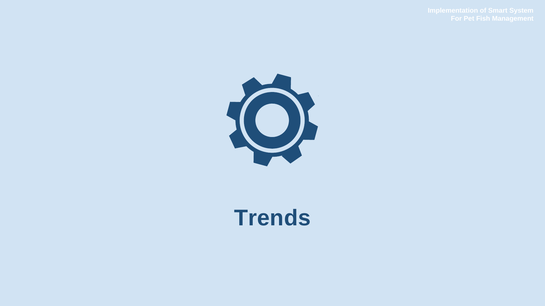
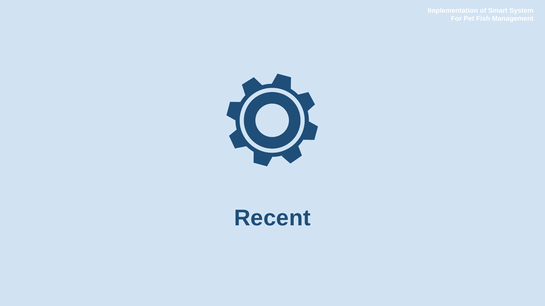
Trends: Trends -> Recent
